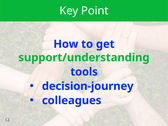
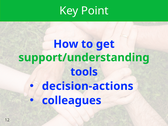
decision-journey: decision-journey -> decision-actions
